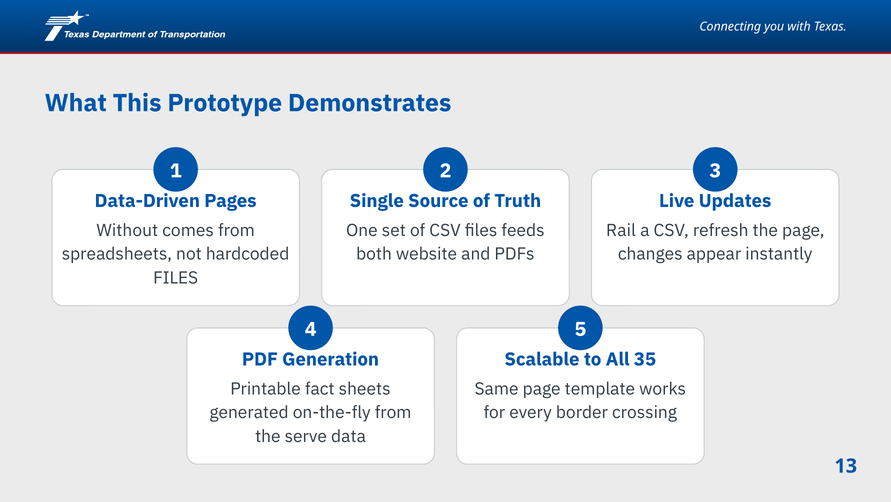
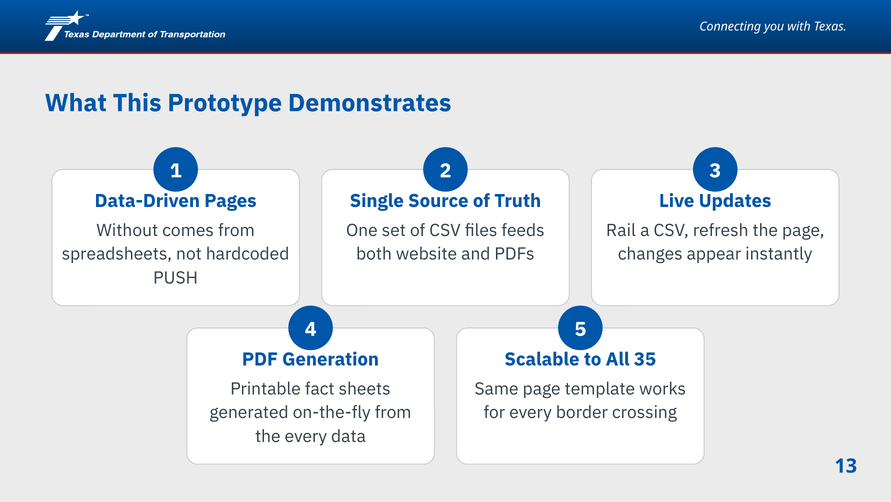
FILES at (176, 278): FILES -> PUSH
the serve: serve -> every
